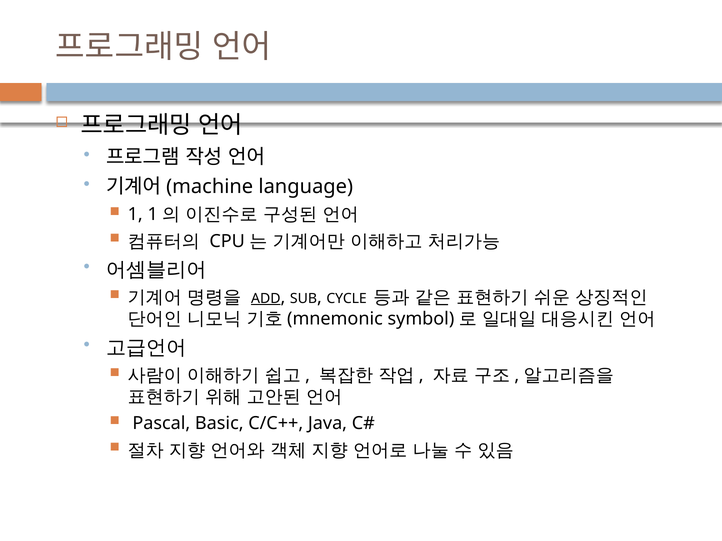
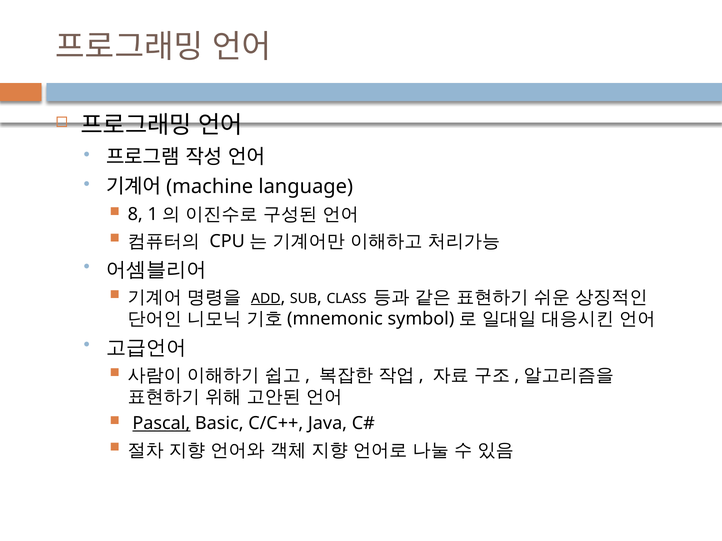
1: 1 -> 8
CYCLE: CYCLE -> CLASS
Pascal underline: none -> present
